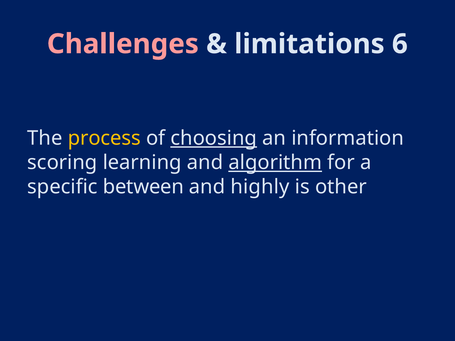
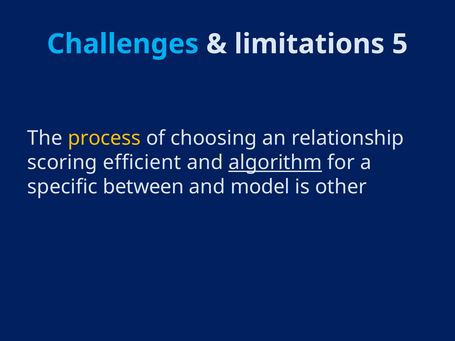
Challenges colour: pink -> light blue
6: 6 -> 5
choosing underline: present -> none
information: information -> relationship
learning: learning -> efficient
highly: highly -> model
